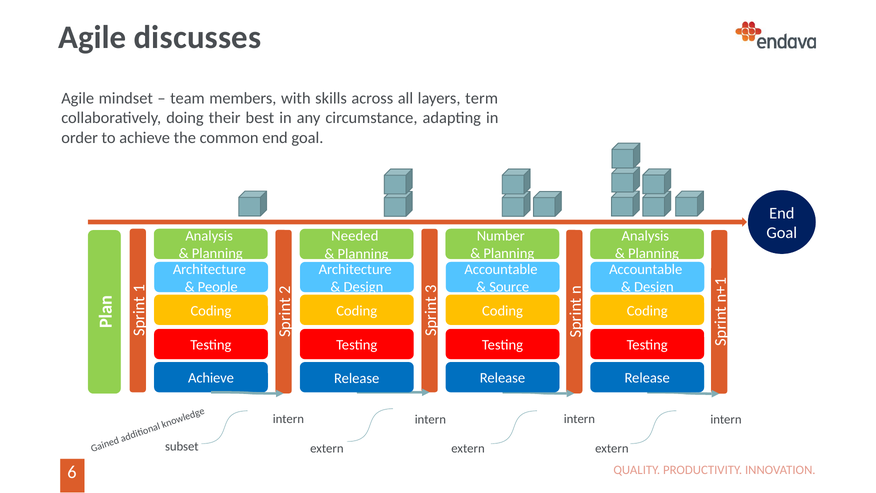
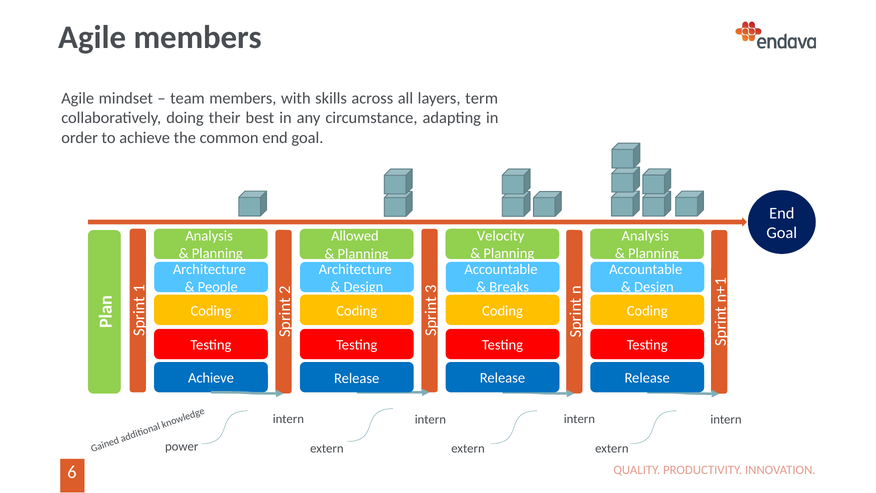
Agile discusses: discusses -> members
Number: Number -> Velocity
Needed: Needed -> Allowed
Source: Source -> Breaks
subset: subset -> power
